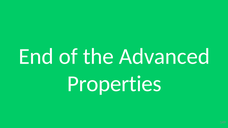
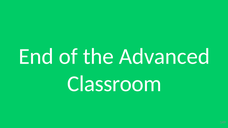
Properties: Properties -> Classroom
